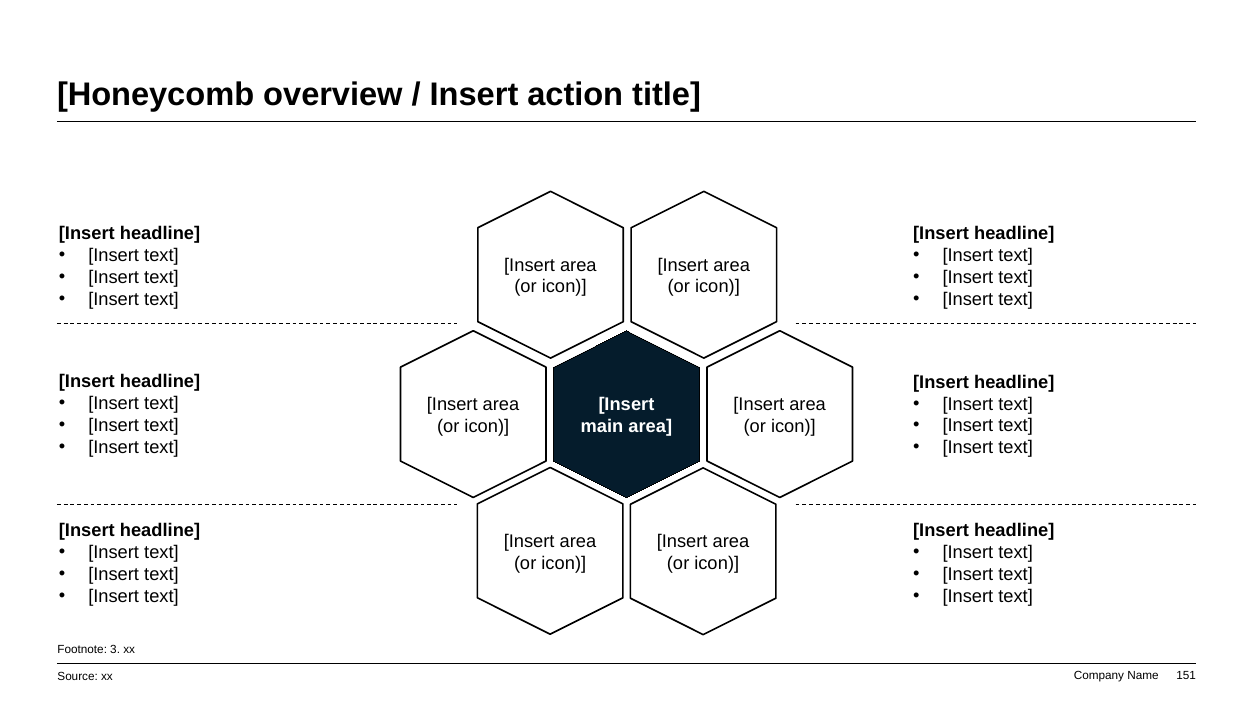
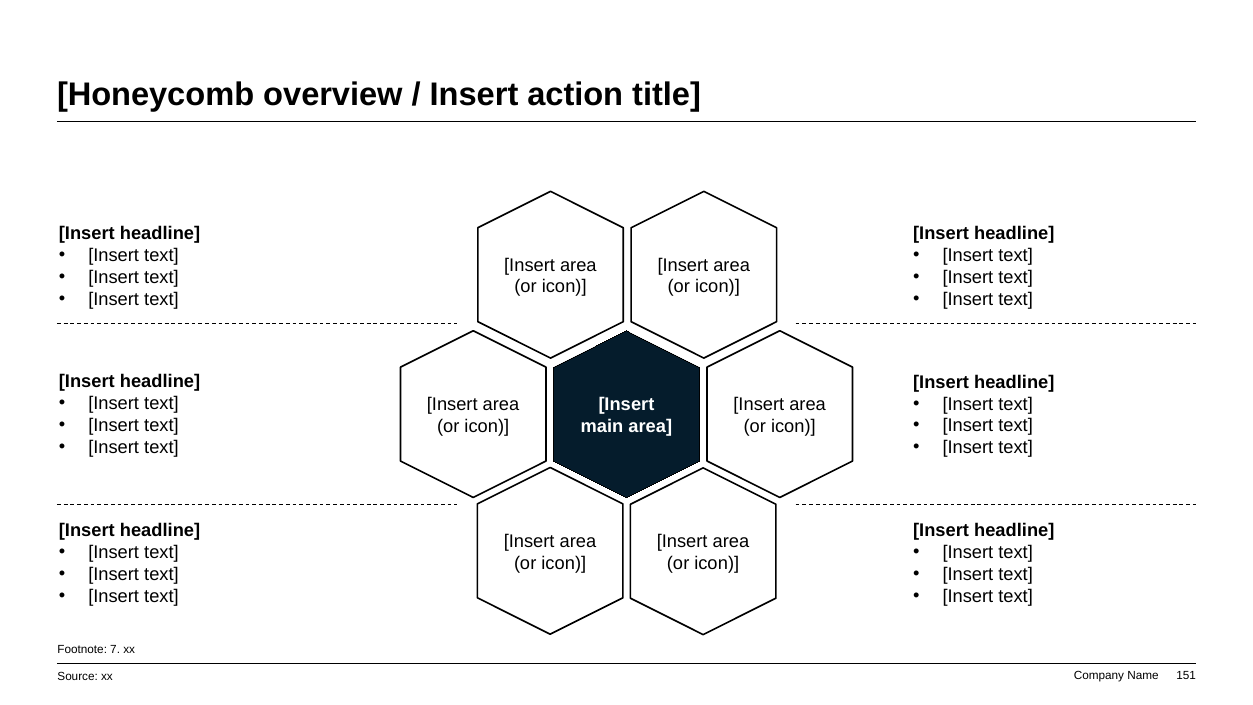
3: 3 -> 7
